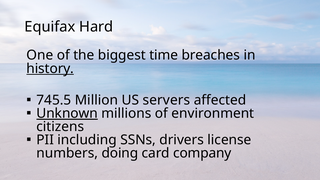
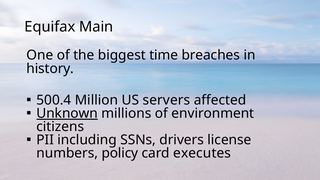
Hard: Hard -> Main
history underline: present -> none
745.5: 745.5 -> 500.4
doing: doing -> policy
company: company -> executes
